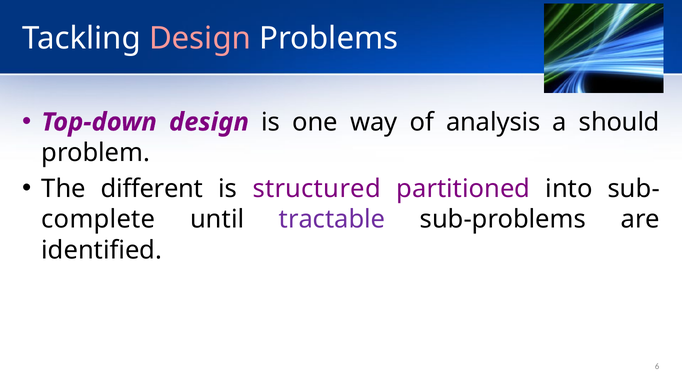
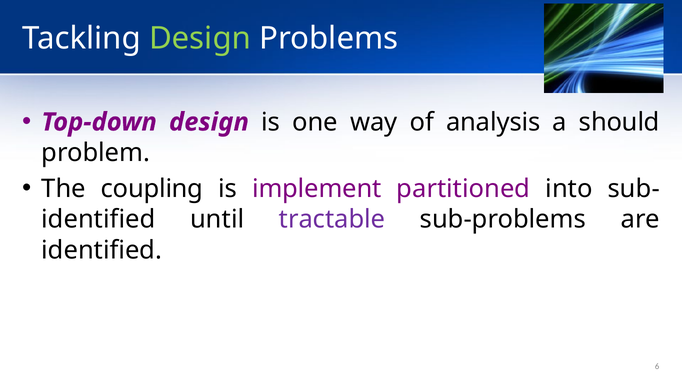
Design at (200, 38) colour: pink -> light green
different: different -> coupling
structured: structured -> implement
complete at (98, 219): complete -> identified
